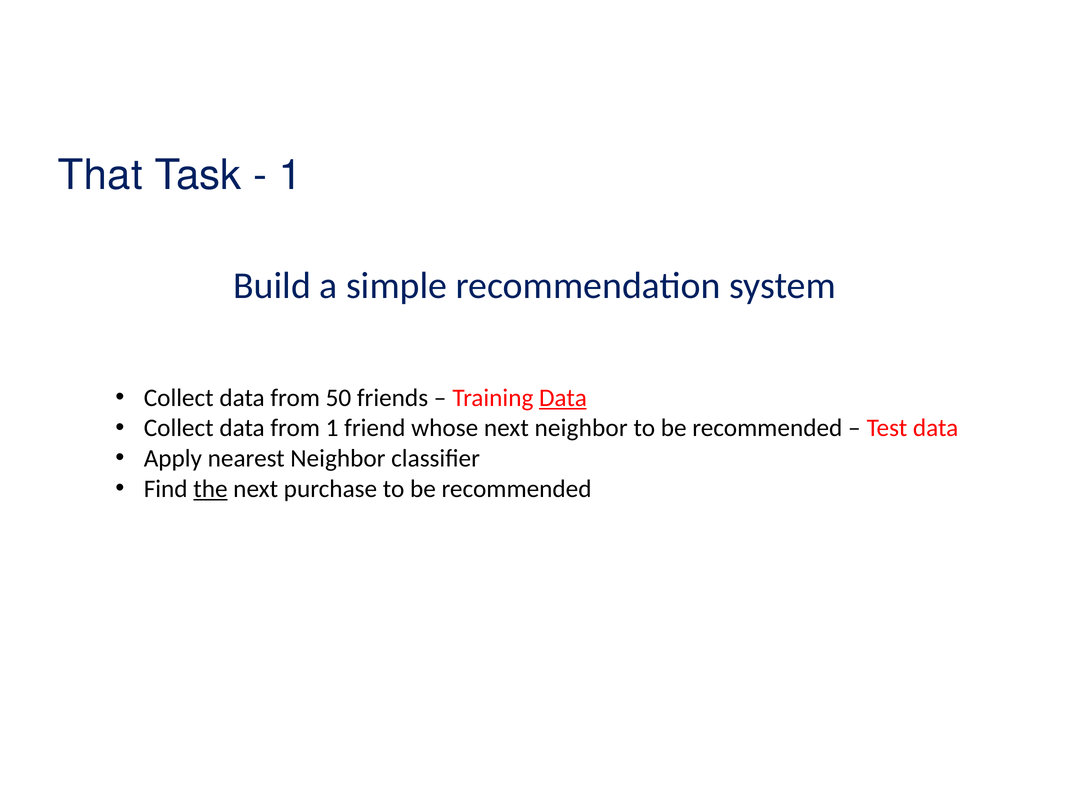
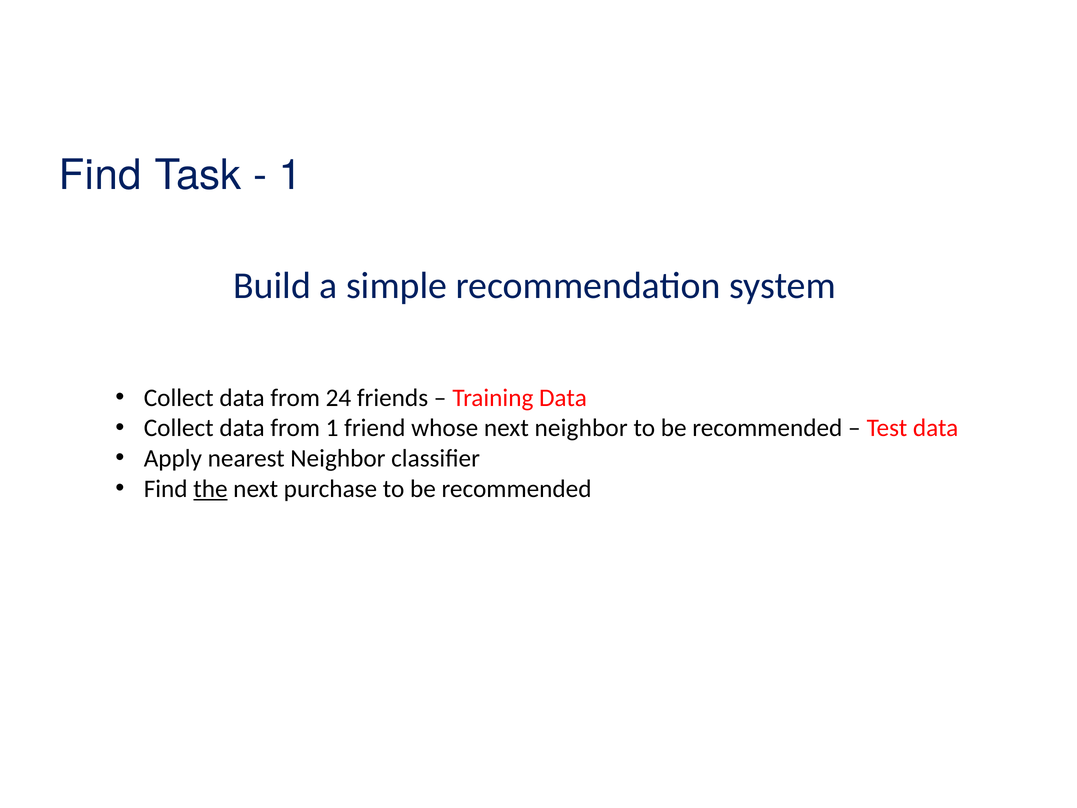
That at (100, 175): That -> Find
50: 50 -> 24
Data at (563, 398) underline: present -> none
